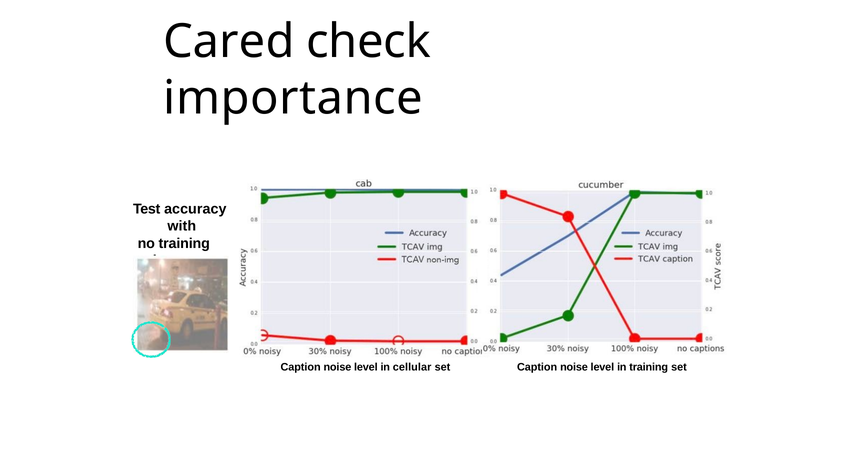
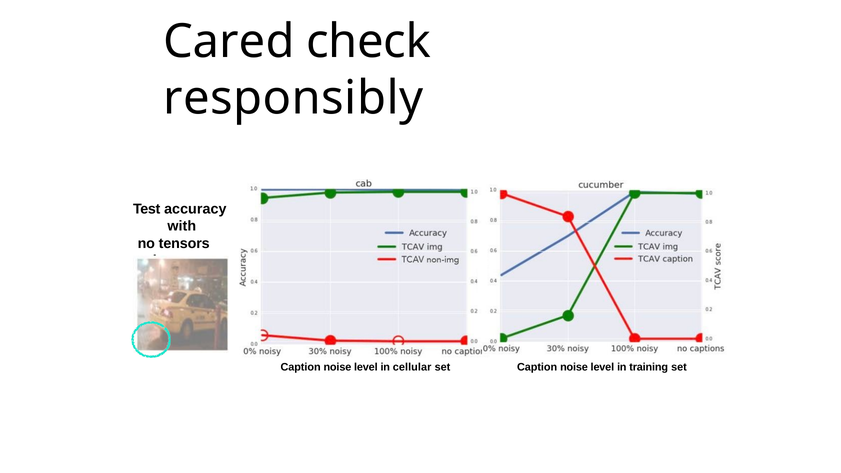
importance: importance -> responsibly
no training: training -> tensors
